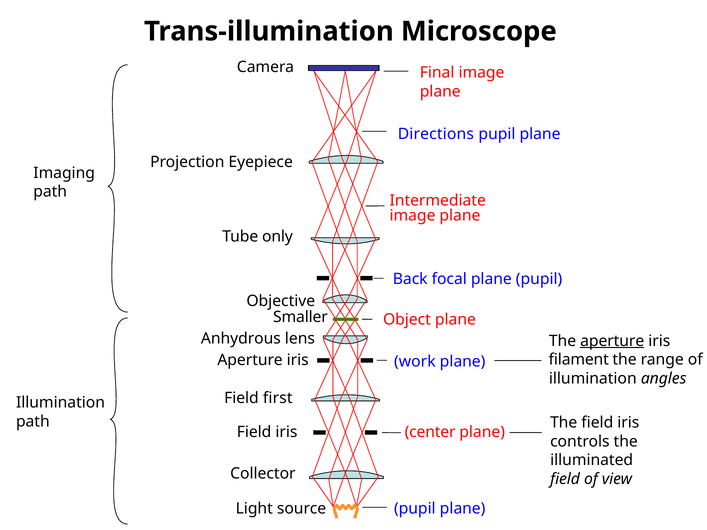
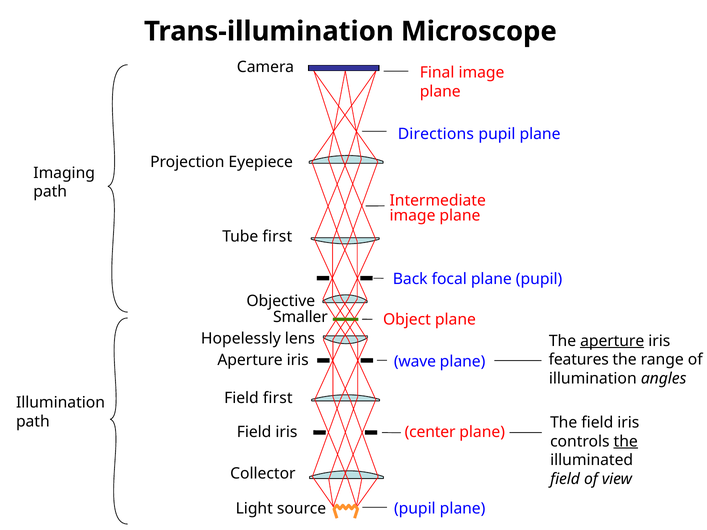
Tube only: only -> first
Anhydrous: Anhydrous -> Hopelessly
filament: filament -> features
work: work -> wave
the at (626, 442) underline: none -> present
